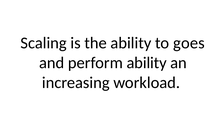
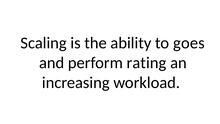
perform ability: ability -> rating
